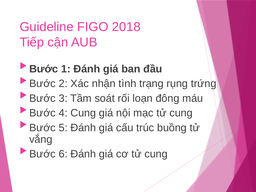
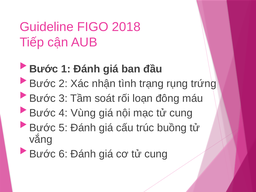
4 Cung: Cung -> Vùng
